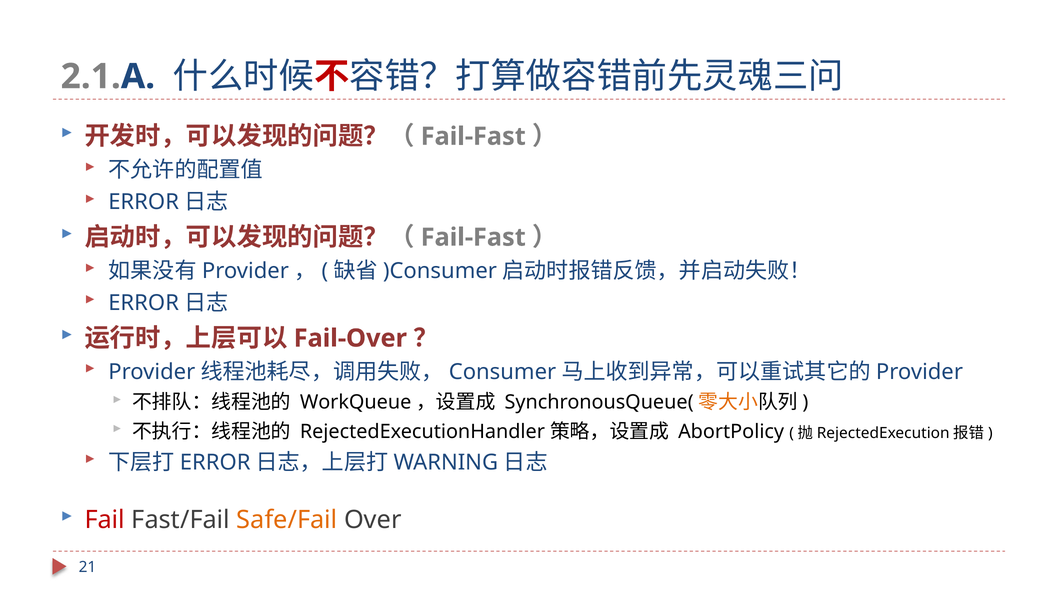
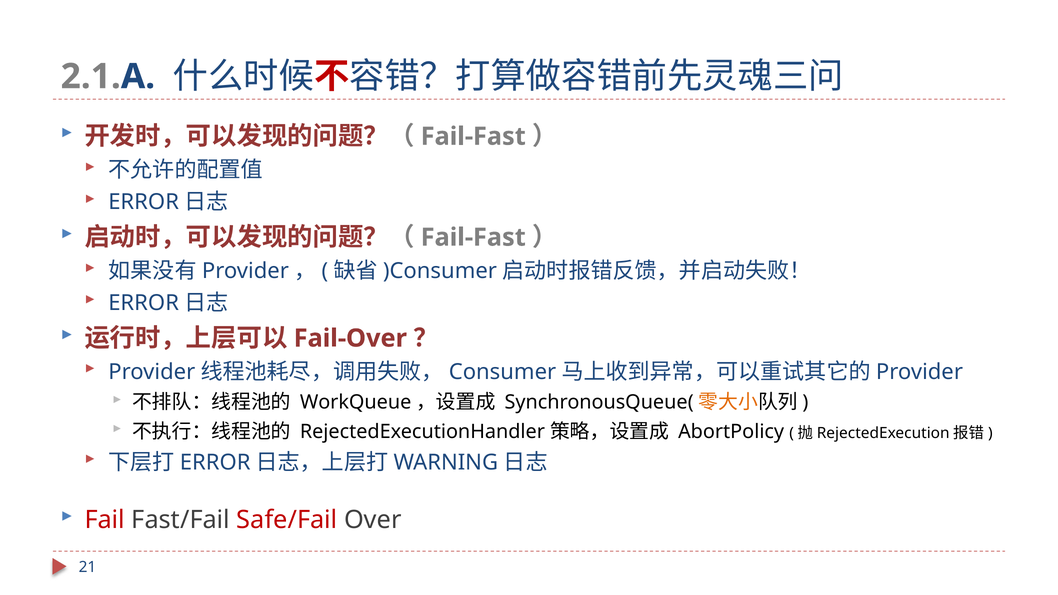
Safe/Fail colour: orange -> red
